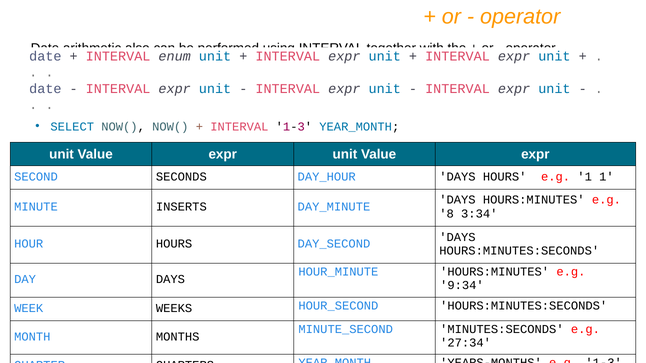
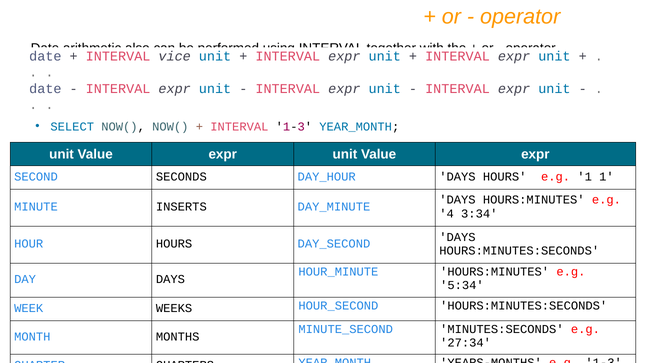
enum: enum -> vice
8: 8 -> 4
9:34: 9:34 -> 5:34
